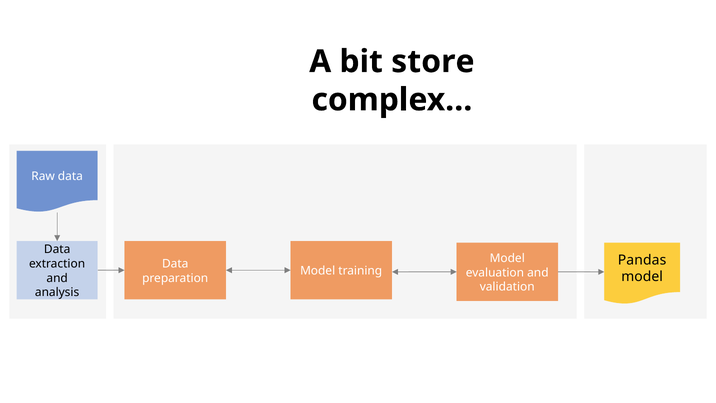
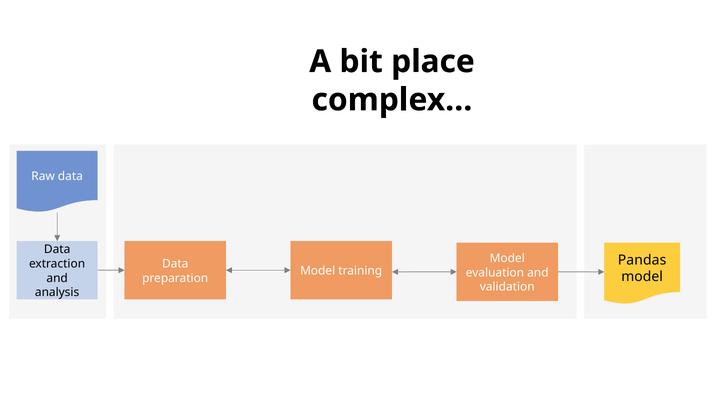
store: store -> place
